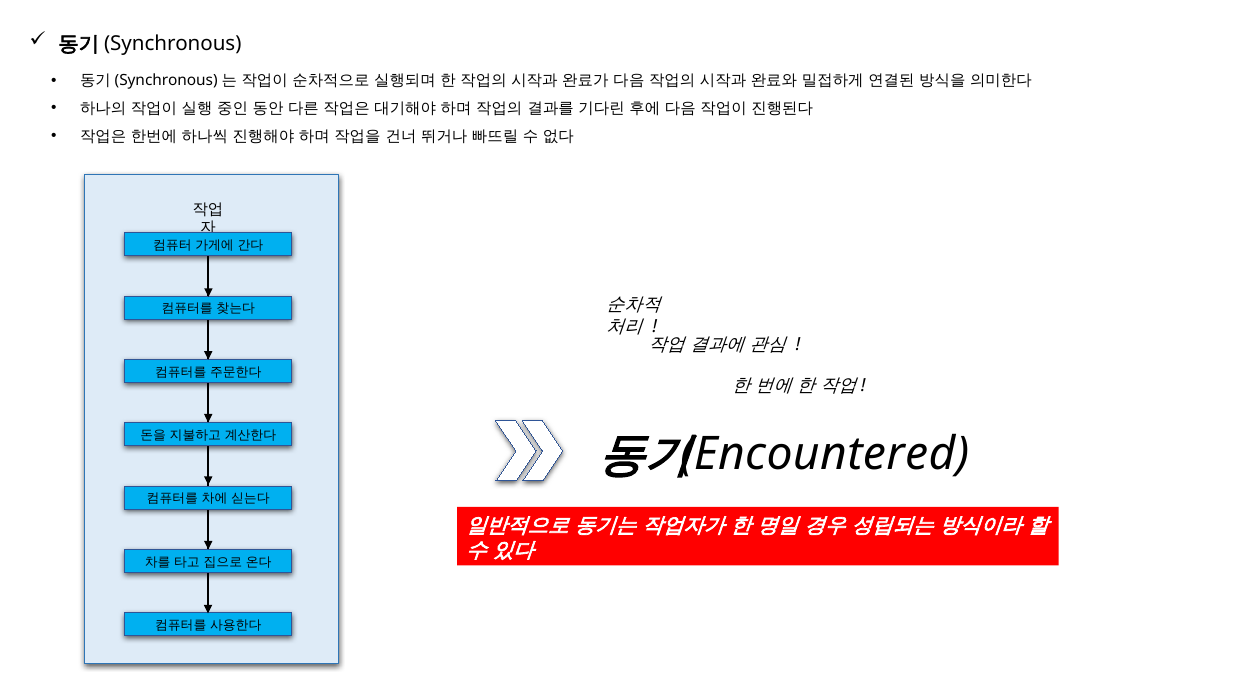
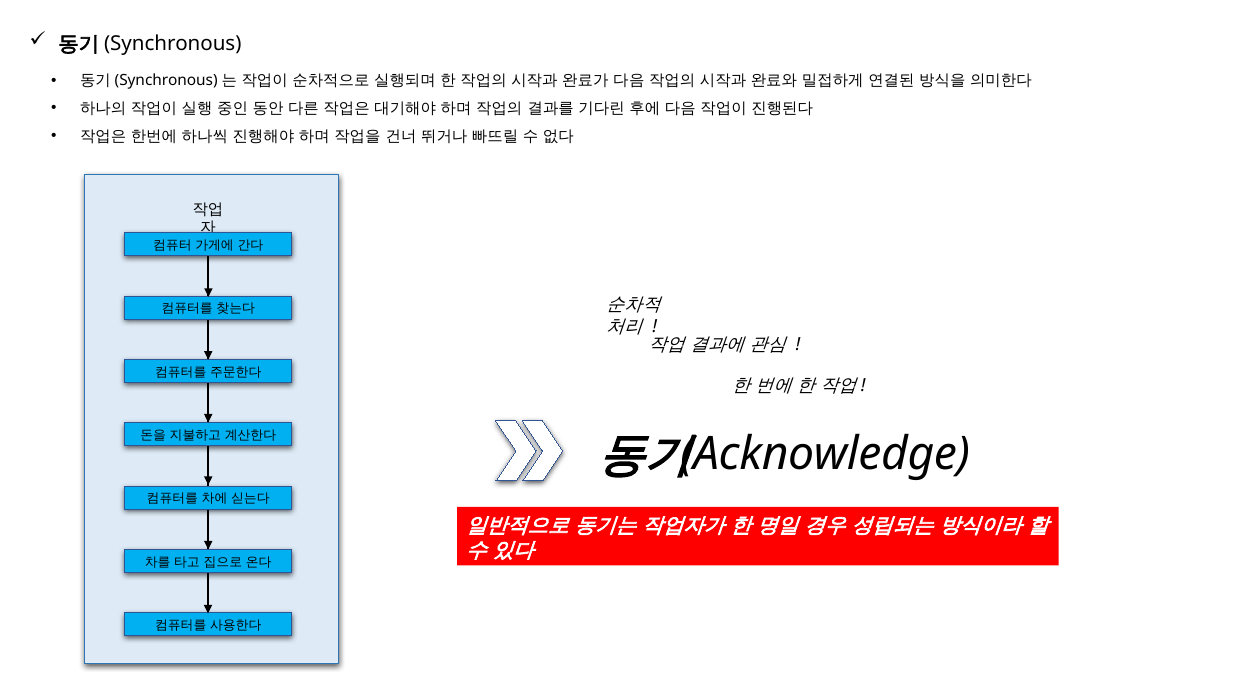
Encountered: Encountered -> Acknowledge
